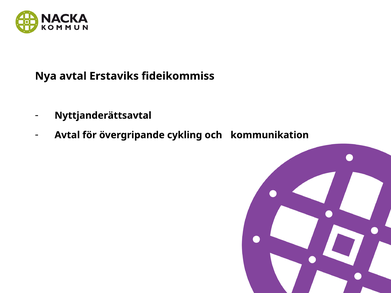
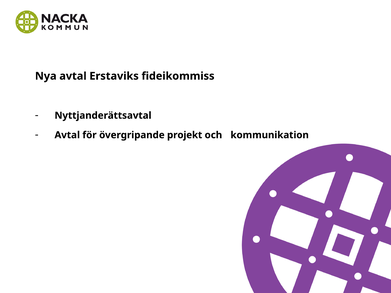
cykling: cykling -> projekt
